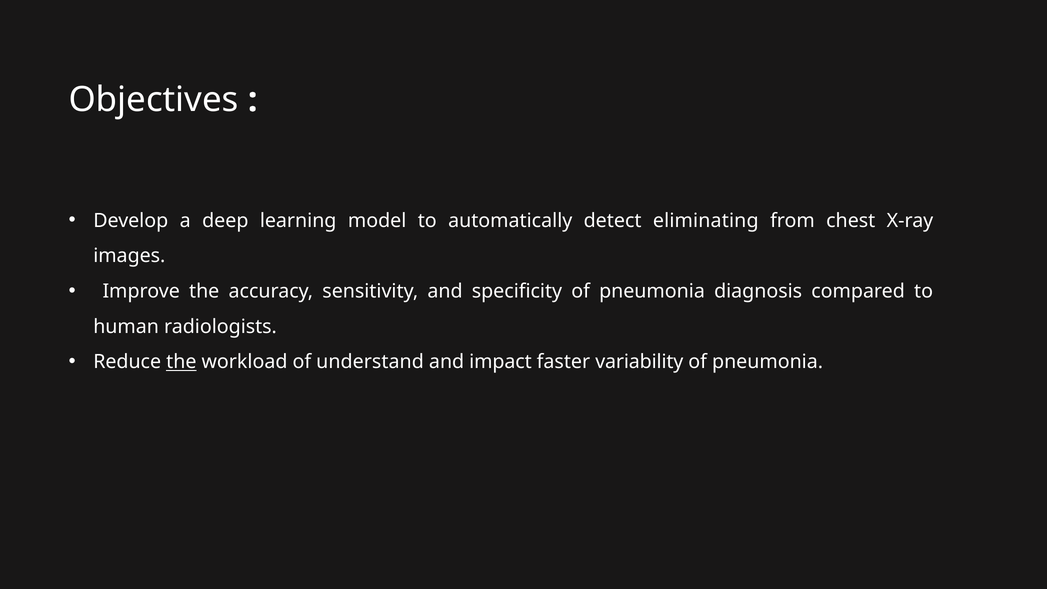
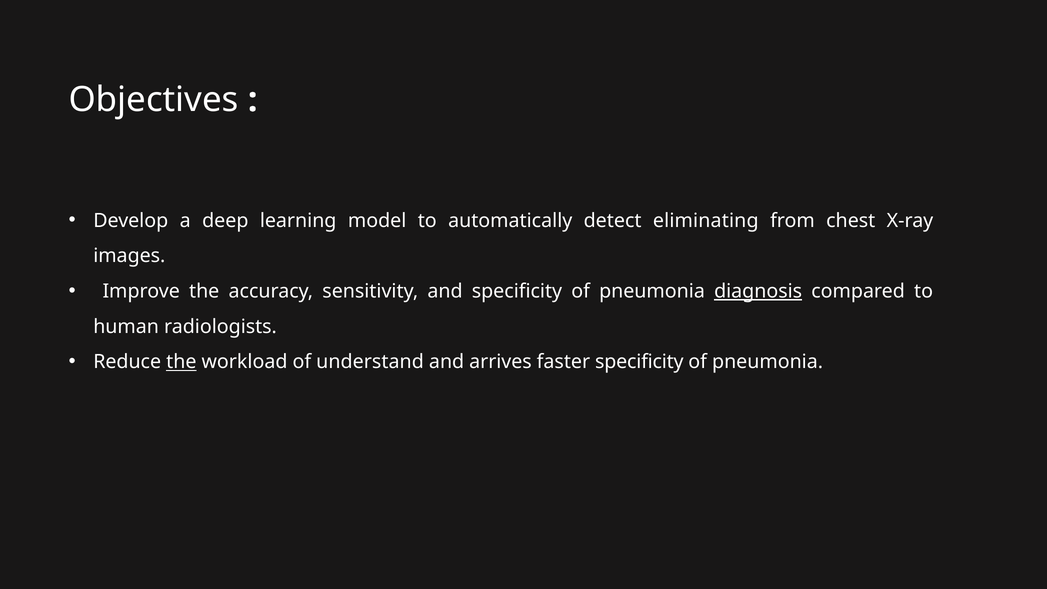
diagnosis underline: none -> present
impact: impact -> arrives
faster variability: variability -> specificity
